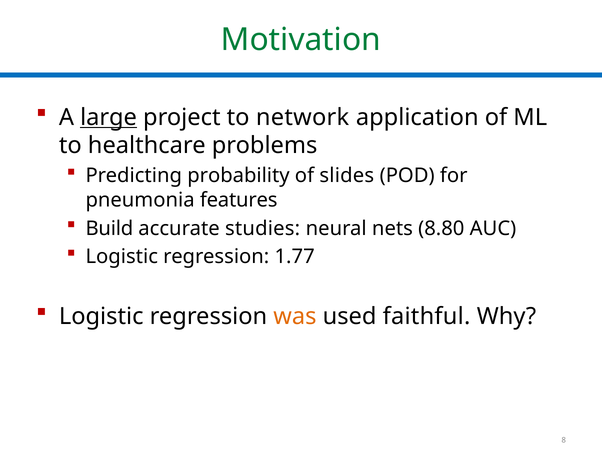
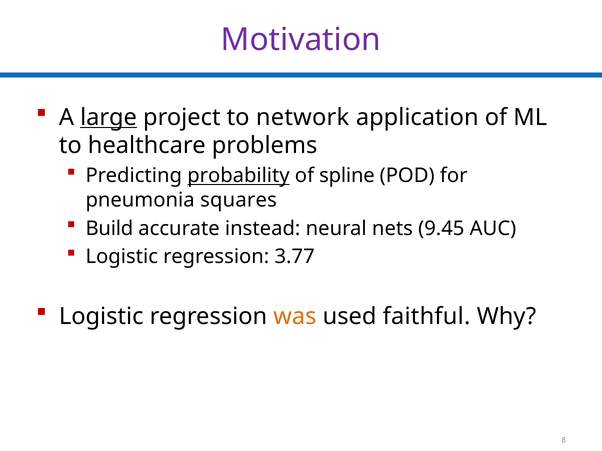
Motivation colour: green -> purple
probability underline: none -> present
slides: slides -> spline
features: features -> squares
studies: studies -> instead
8.80: 8.80 -> 9.45
1.77: 1.77 -> 3.77
